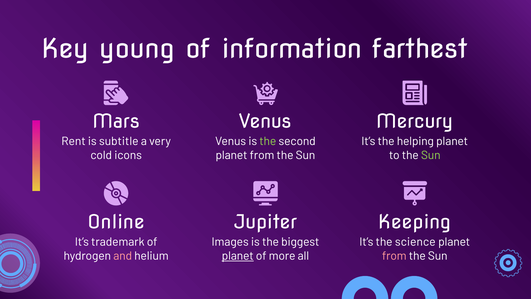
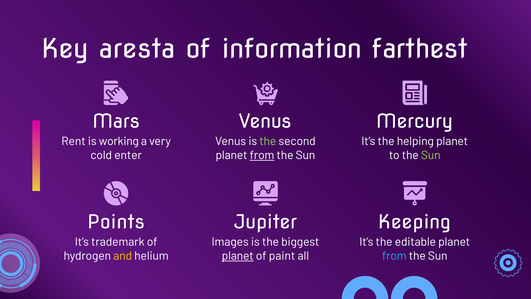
young: young -> aresta
subtitle: subtitle -> working
icons: icons -> enter
from at (262, 155) underline: none -> present
Online: Online -> Points
science: science -> editable
and colour: pink -> yellow
more: more -> paint
from at (394, 256) colour: pink -> light blue
